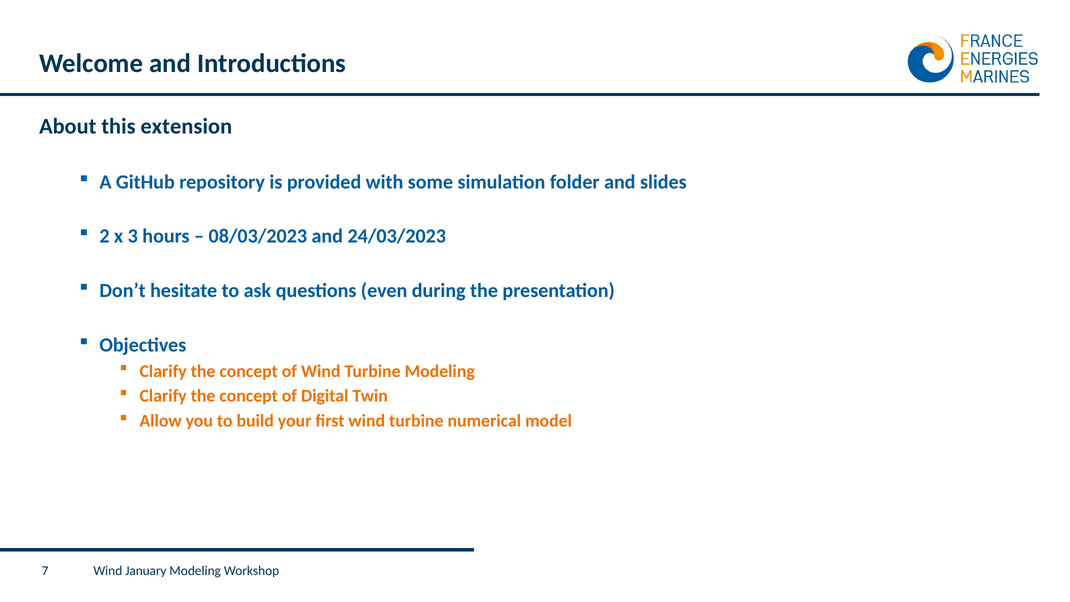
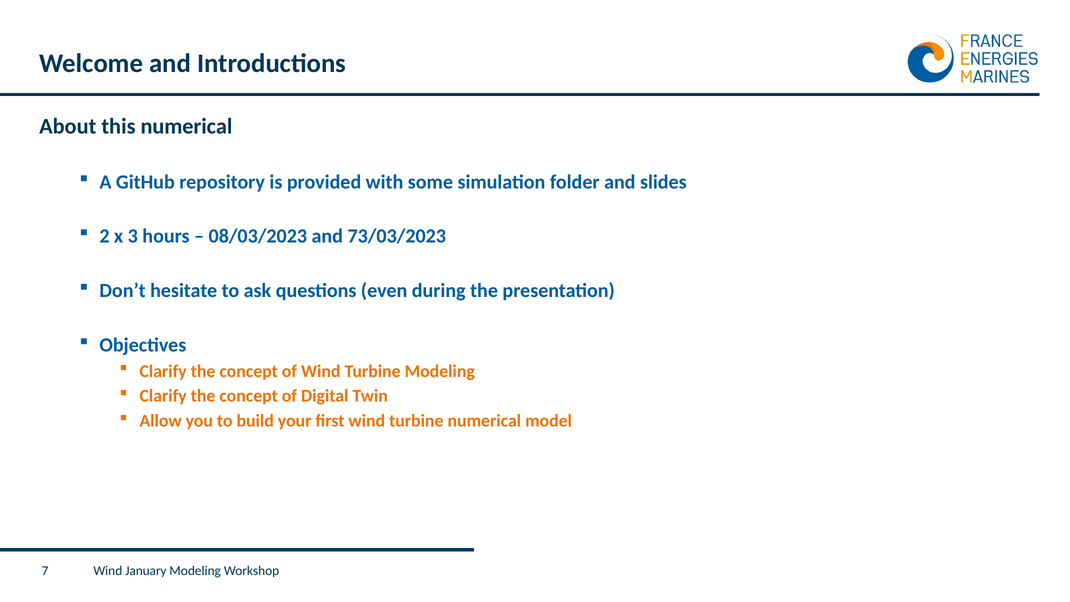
this extension: extension -> numerical
24/03/2023: 24/03/2023 -> 73/03/2023
